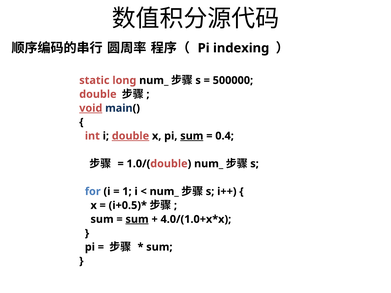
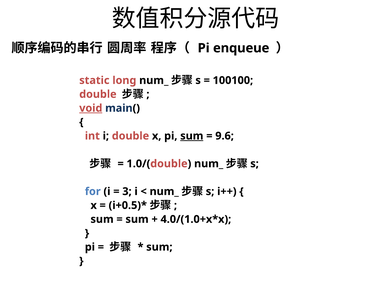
indexing: indexing -> enqueue
500000: 500000 -> 100100
double at (130, 136) underline: present -> none
0.4: 0.4 -> 9.6
1: 1 -> 3
sum at (137, 219) underline: present -> none
